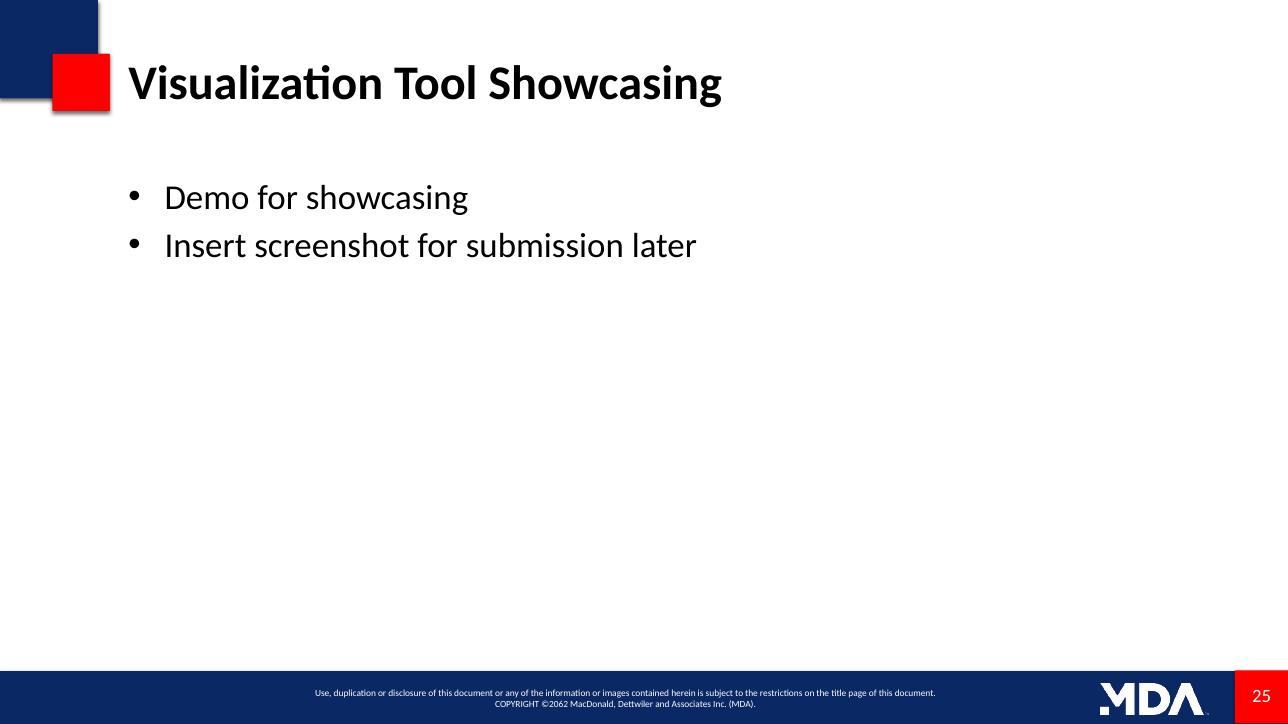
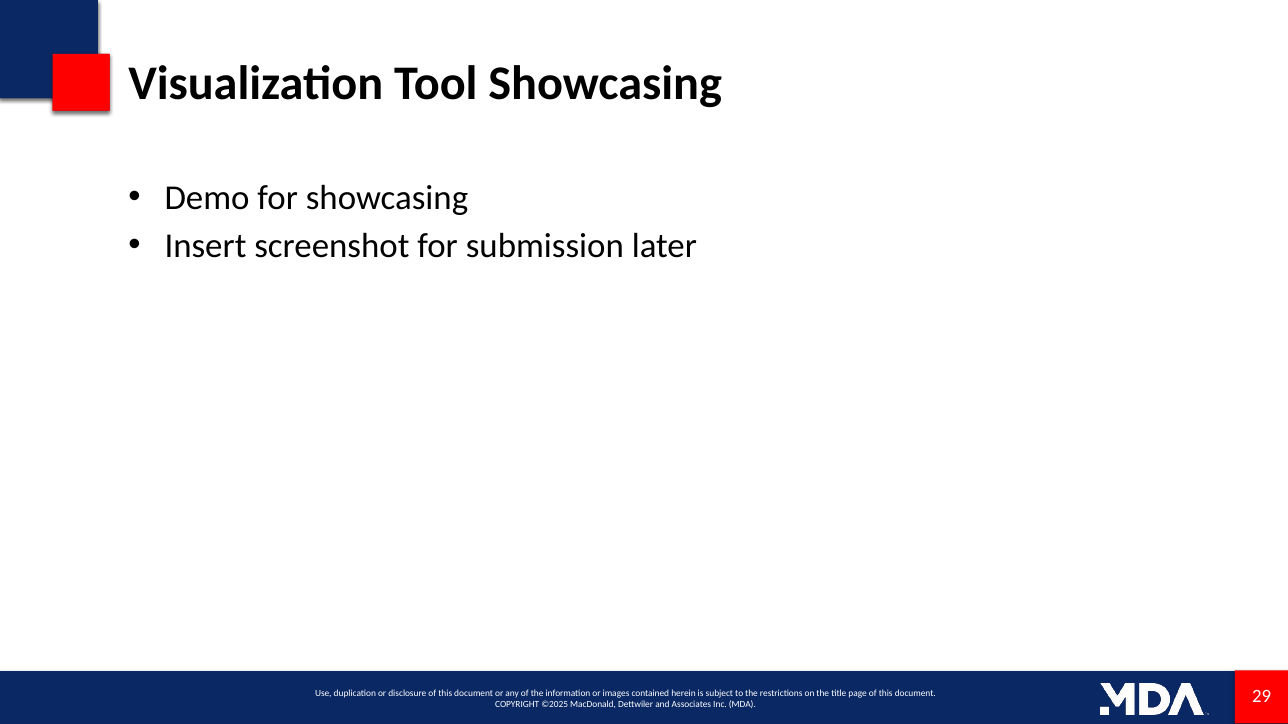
©2062: ©2062 -> ©2025
25: 25 -> 29
